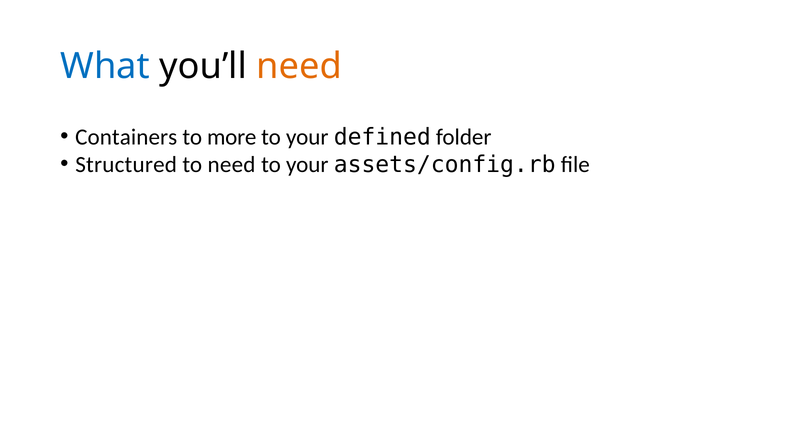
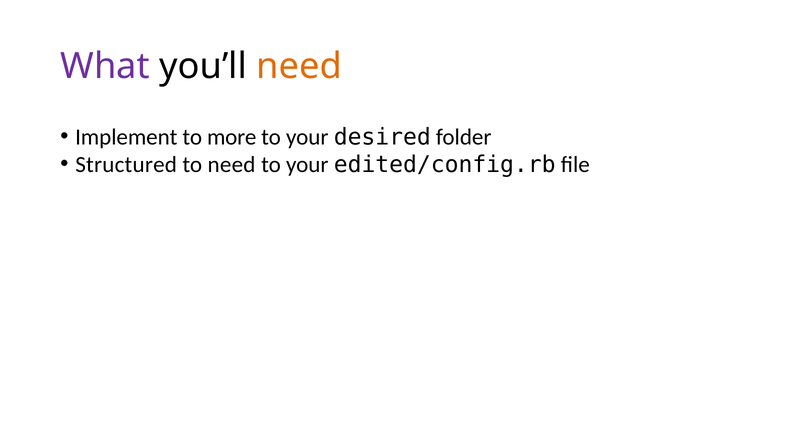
What colour: blue -> purple
Containers: Containers -> Implement
defined: defined -> desired
assets/config.rb: assets/config.rb -> edited/config.rb
